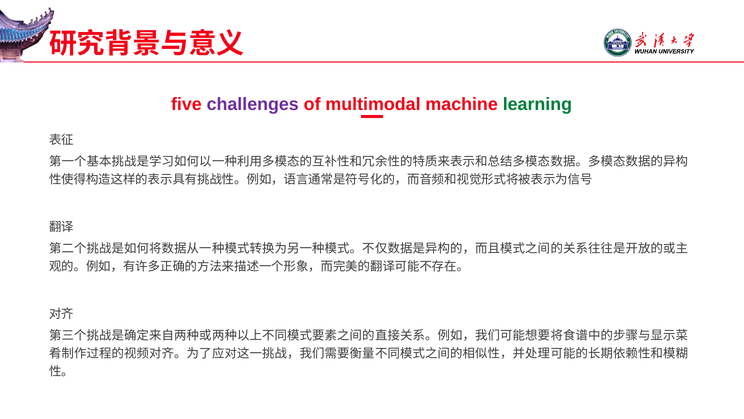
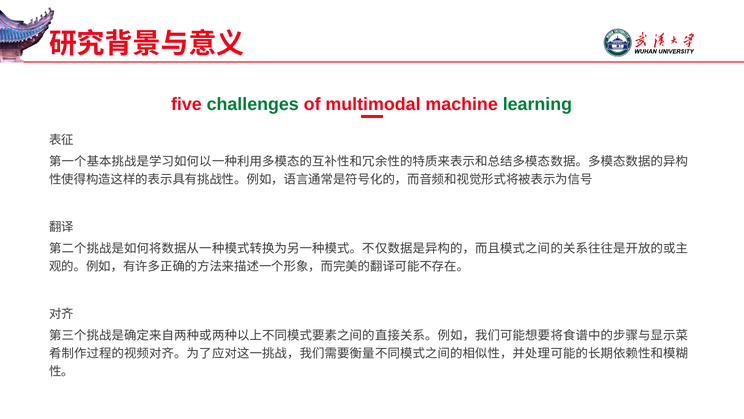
challenges colour: purple -> green
